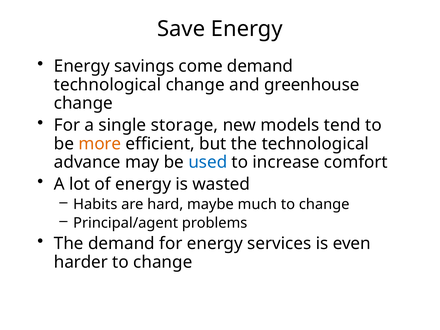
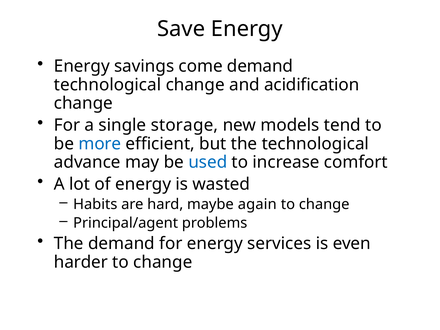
greenhouse: greenhouse -> acidification
more colour: orange -> blue
much: much -> again
